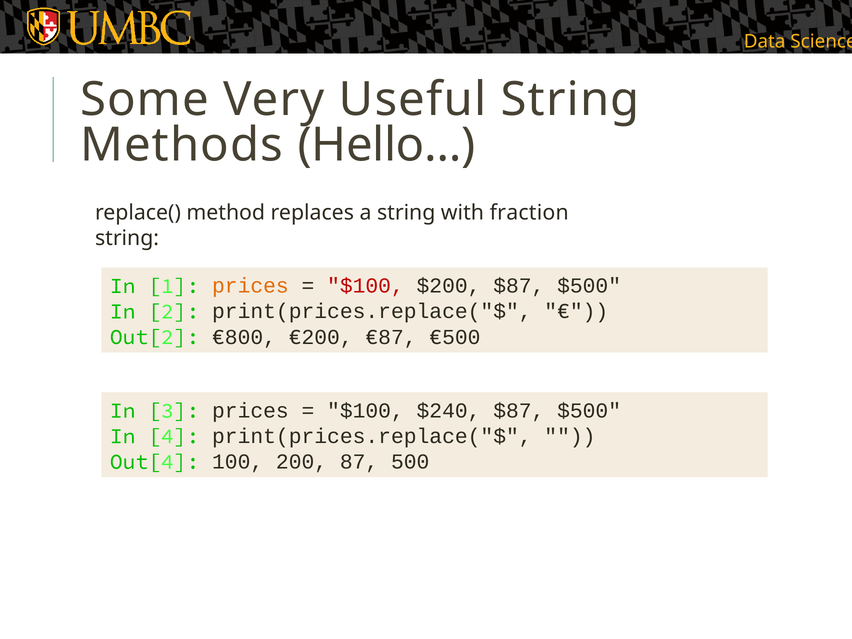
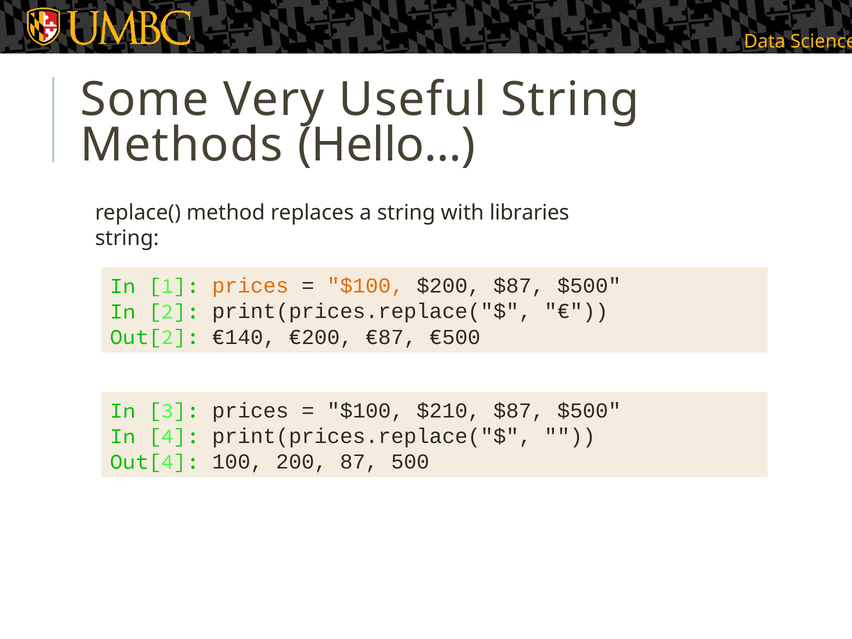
fraction: fraction -> libraries
$100 at (365, 286) colour: red -> orange
€800: €800 -> €140
$240: $240 -> $210
